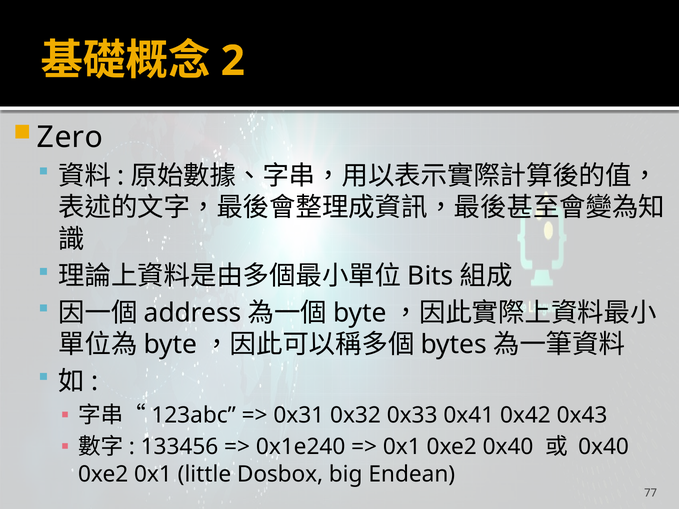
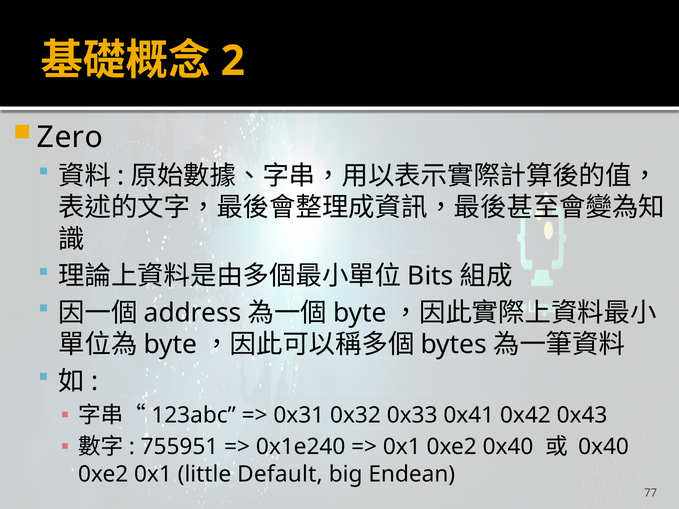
133456: 133456 -> 755951
Dosbox: Dosbox -> Default
